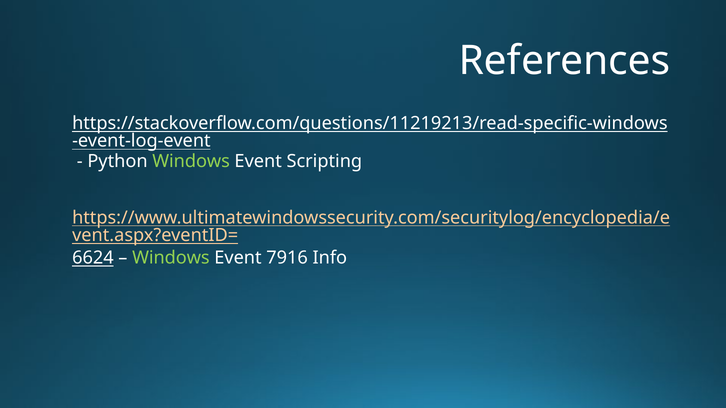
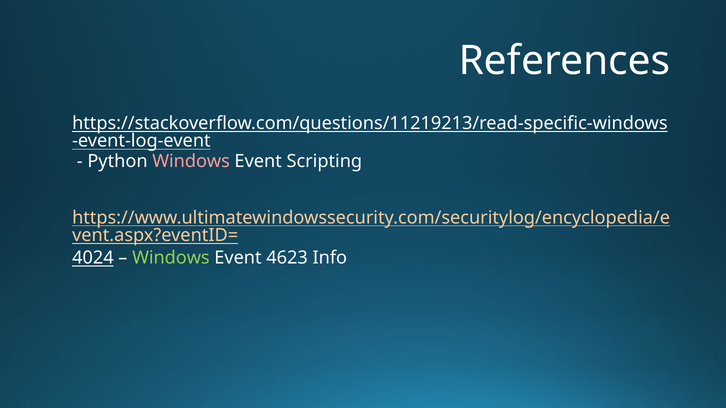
Windows at (191, 161) colour: light green -> pink
6624: 6624 -> 4024
7916: 7916 -> 4623
